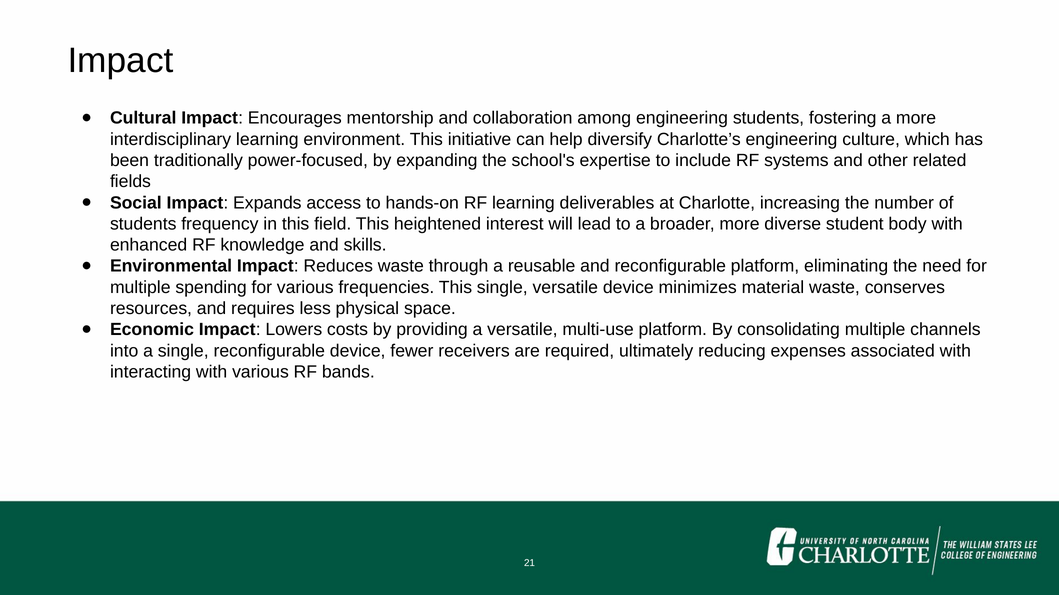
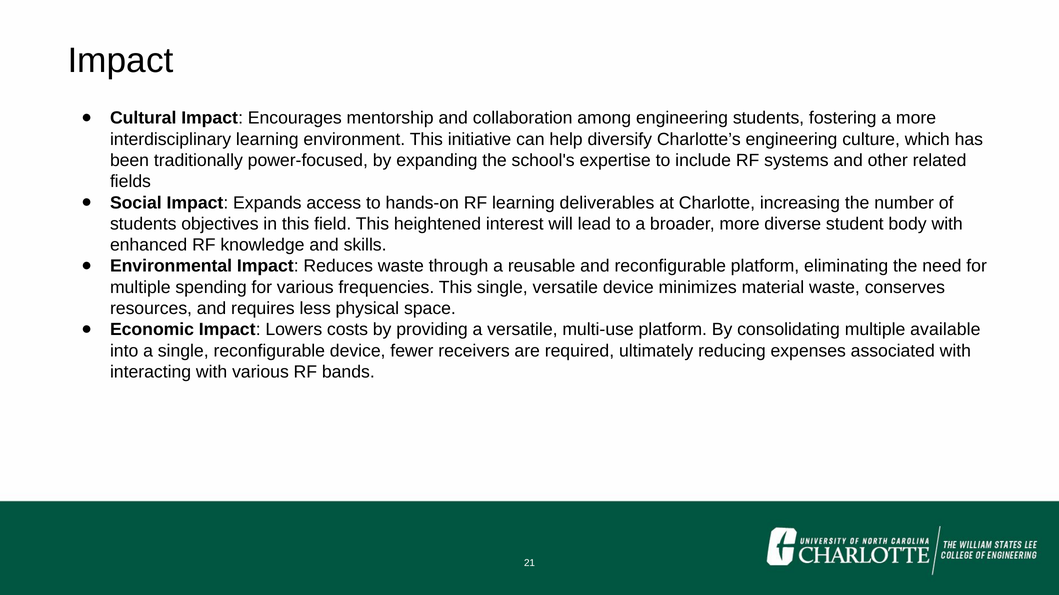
frequency: frequency -> objectives
channels: channels -> available
